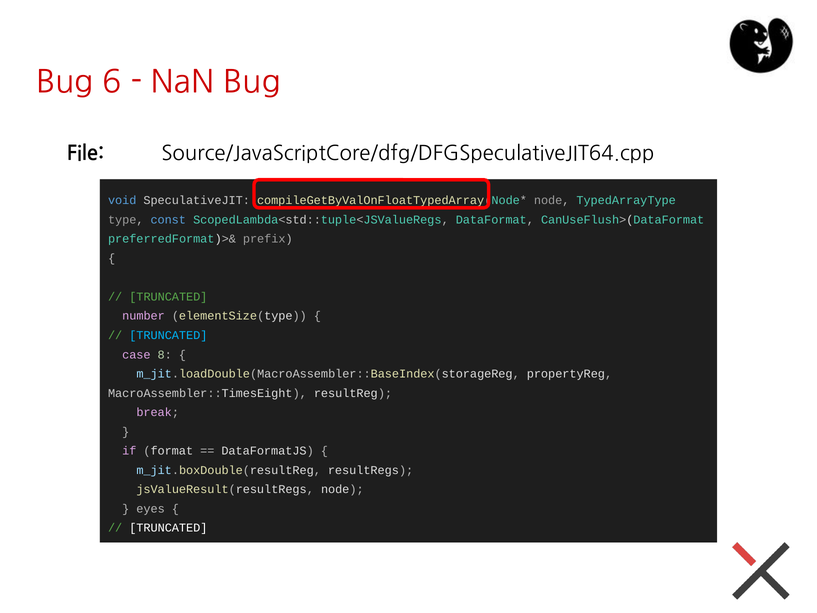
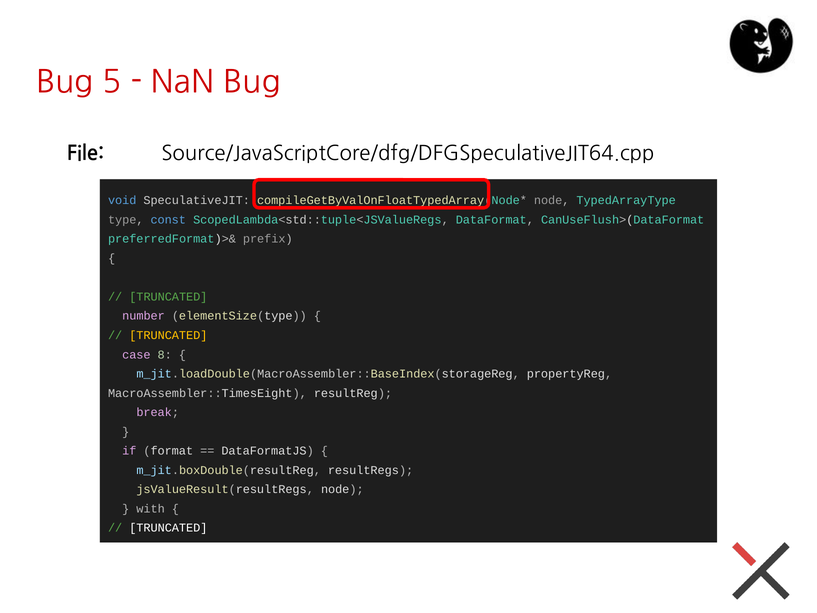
6: 6 -> 5
TRUNCATED at (168, 335) colour: light blue -> yellow
eyes: eyes -> with
